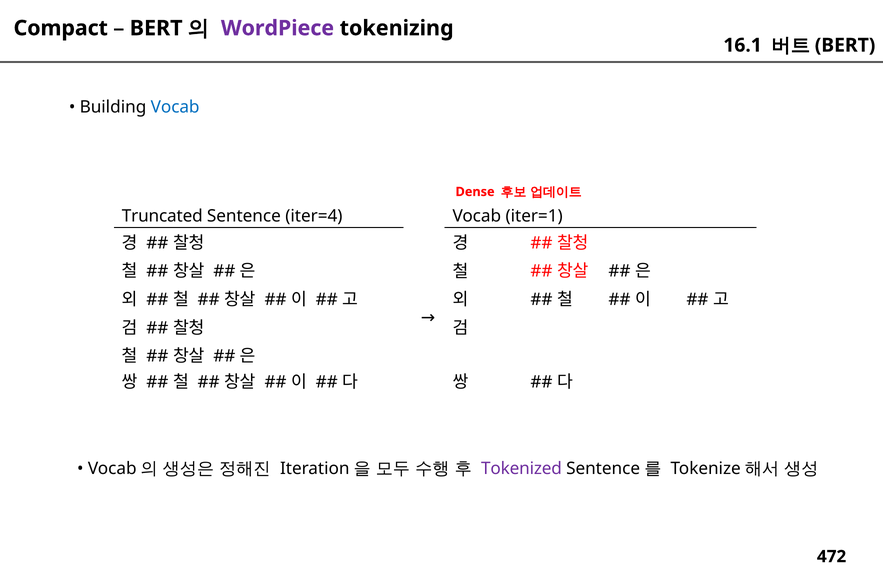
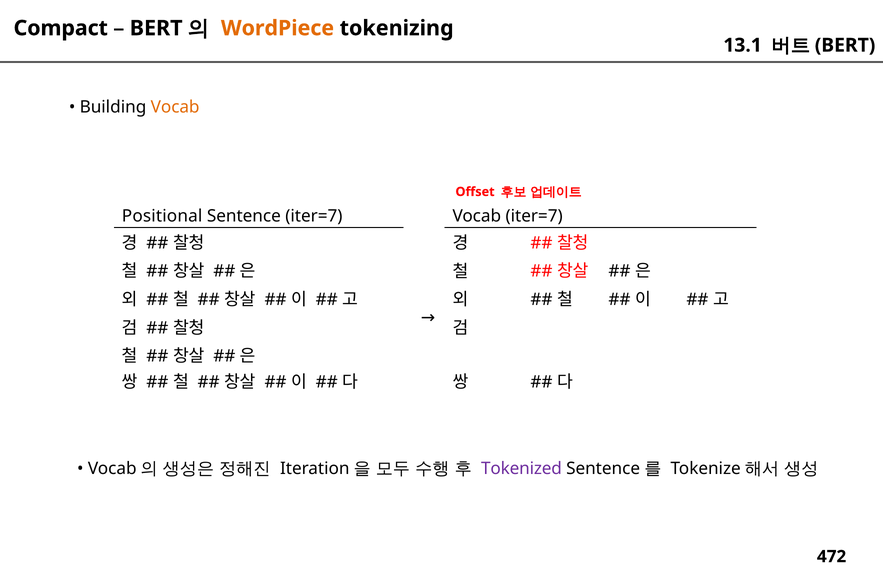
WordPiece colour: purple -> orange
16.1: 16.1 -> 13.1
Vocab at (175, 107) colour: blue -> orange
Dense: Dense -> Offset
Truncated: Truncated -> Positional
Sentence iter=4: iter=4 -> iter=7
Vocab iter=1: iter=1 -> iter=7
